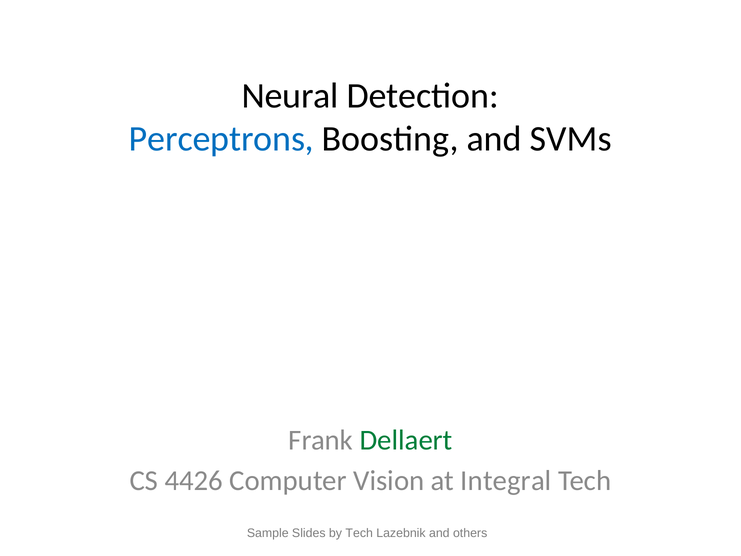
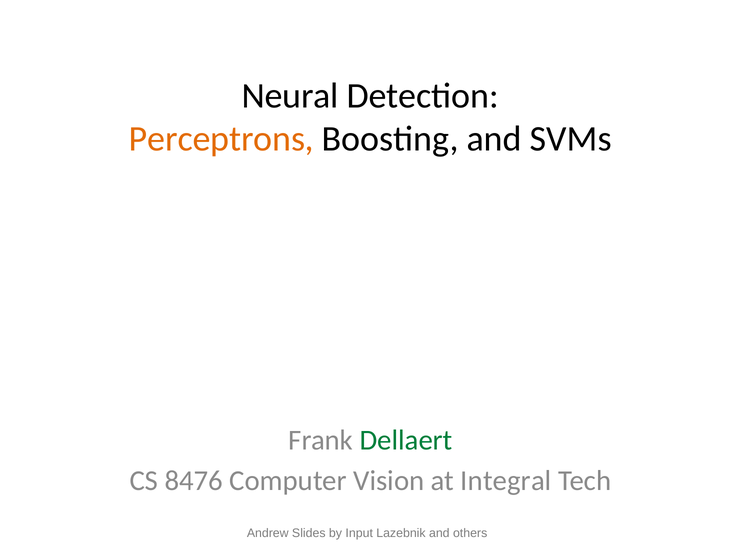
Perceptrons colour: blue -> orange
4426: 4426 -> 8476
Sample: Sample -> Andrew
by Tech: Tech -> Input
